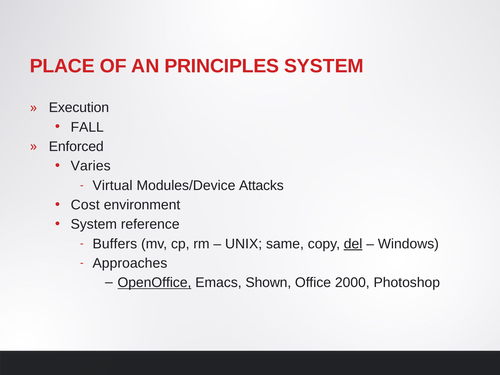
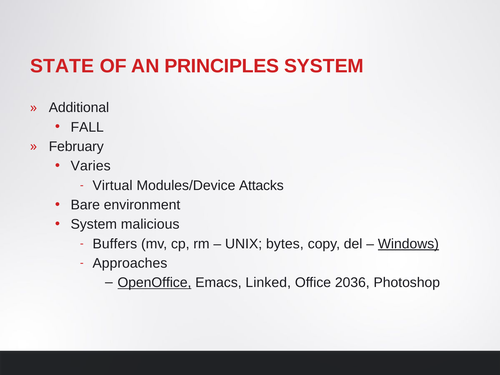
PLACE: PLACE -> STATE
Execution: Execution -> Additional
Enforced: Enforced -> February
Cost: Cost -> Bare
reference: reference -> malicious
same: same -> bytes
del underline: present -> none
Windows underline: none -> present
Shown: Shown -> Linked
2000: 2000 -> 2036
